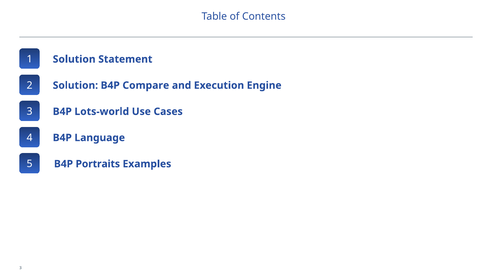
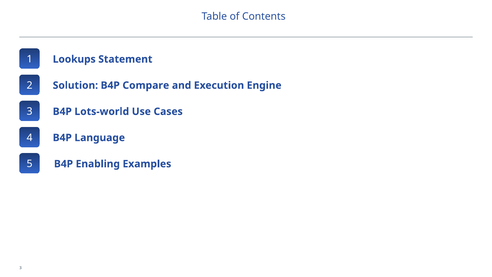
Solution at (74, 59): Solution -> Lookups
Portraits: Portraits -> Enabling
